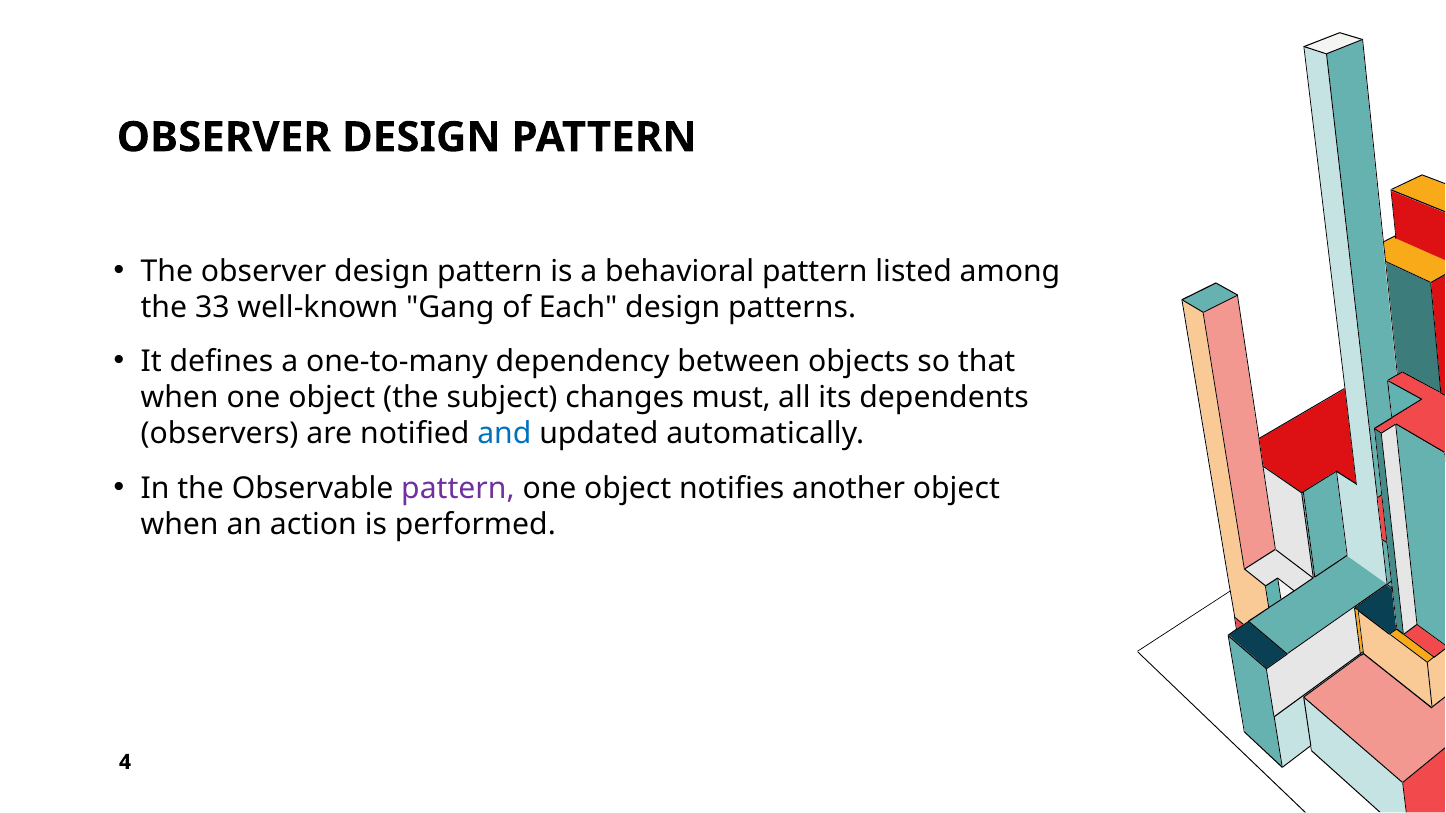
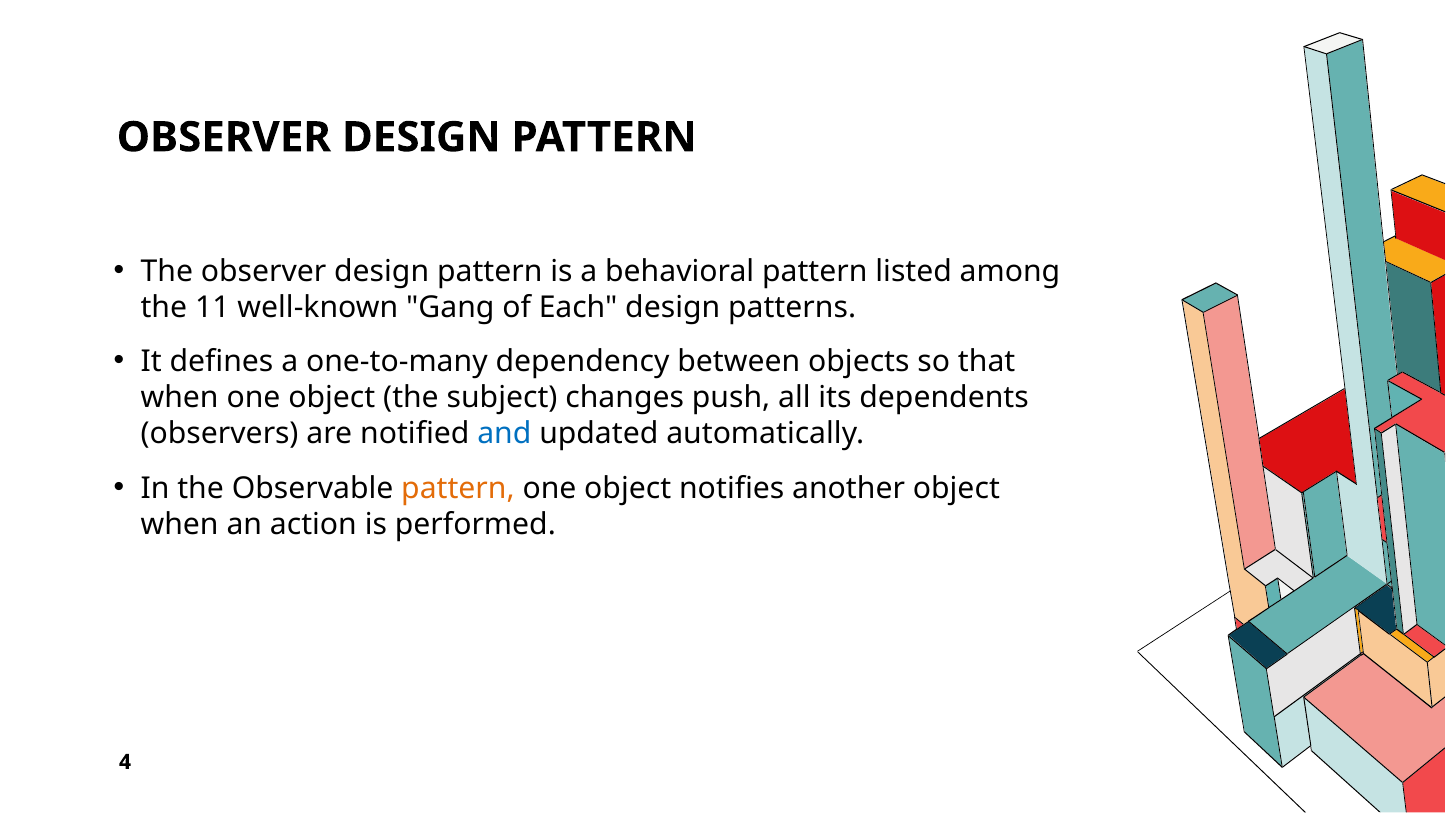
33: 33 -> 11
must: must -> push
pattern at (458, 488) colour: purple -> orange
